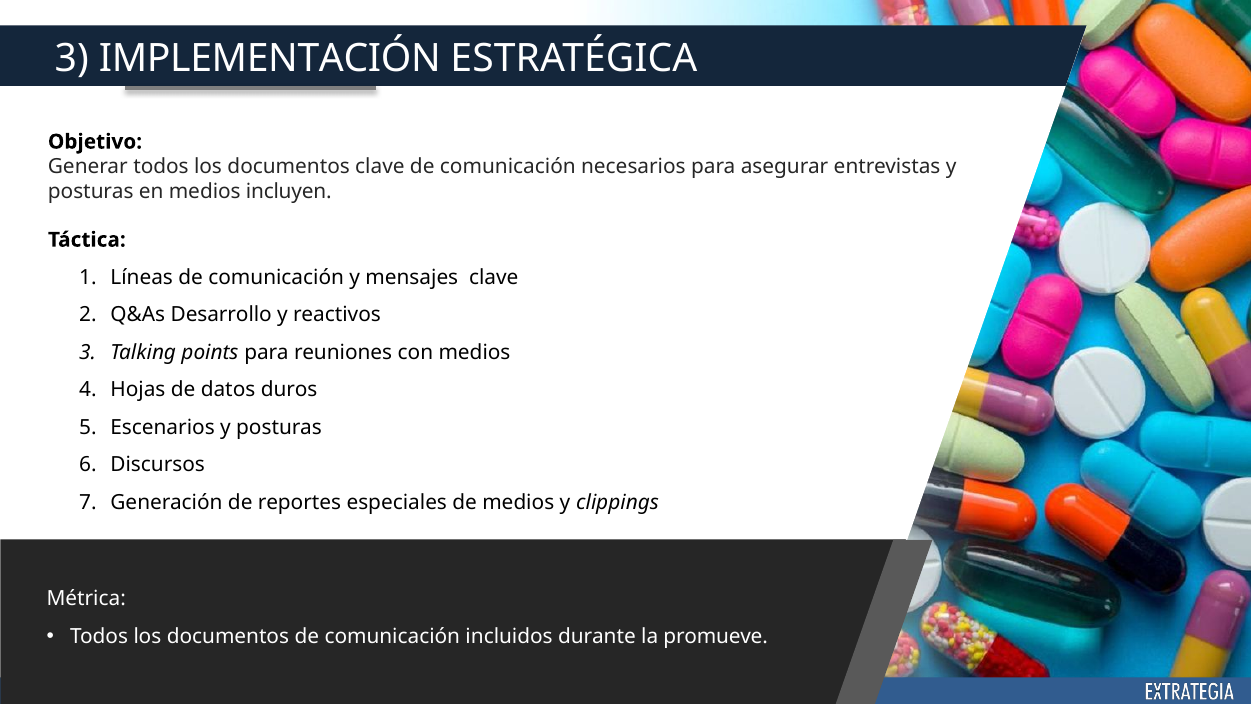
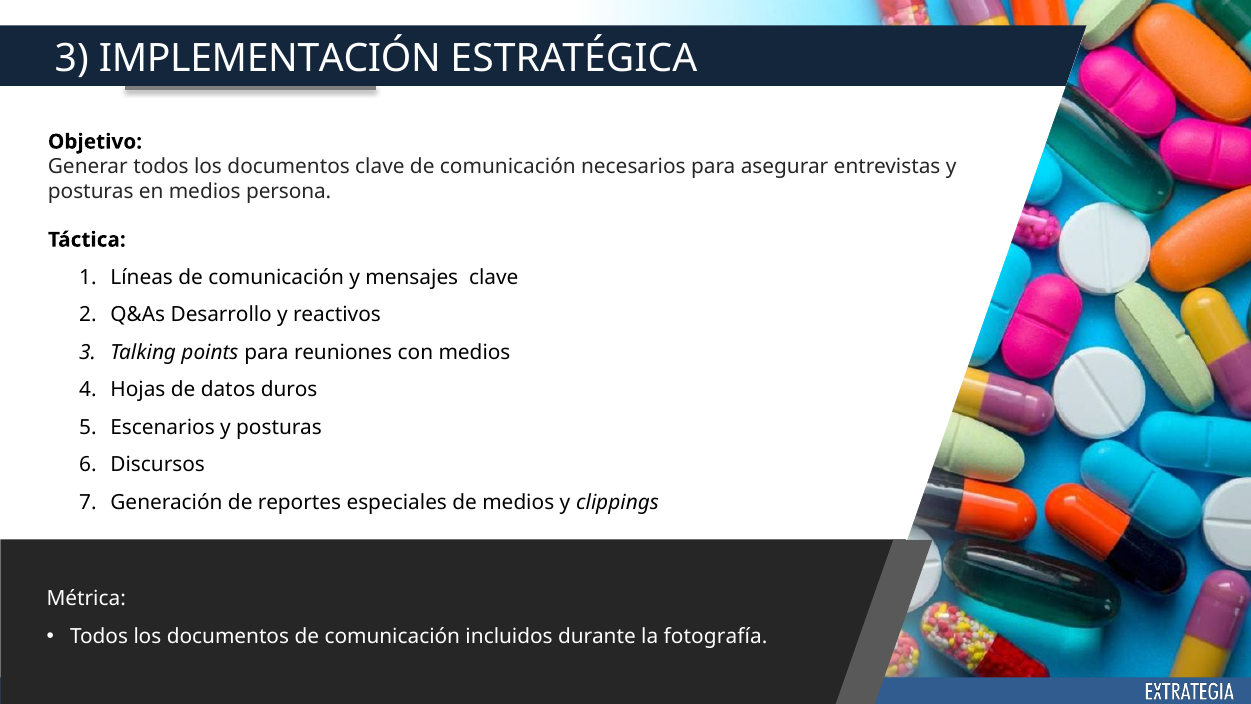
incluyen: incluyen -> persona
promueve: promueve -> fotografía
